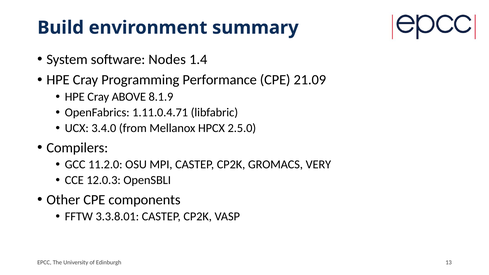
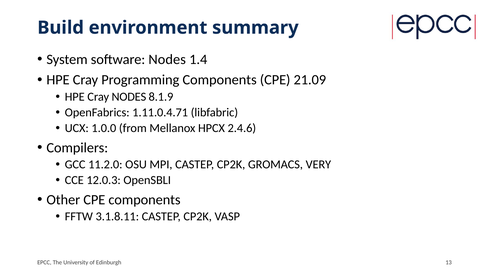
Programming Performance: Performance -> Components
Cray ABOVE: ABOVE -> NODES
3.4.0: 3.4.0 -> 1.0.0
2.5.0: 2.5.0 -> 2.4.6
3.3.8.01: 3.3.8.01 -> 3.1.8.11
